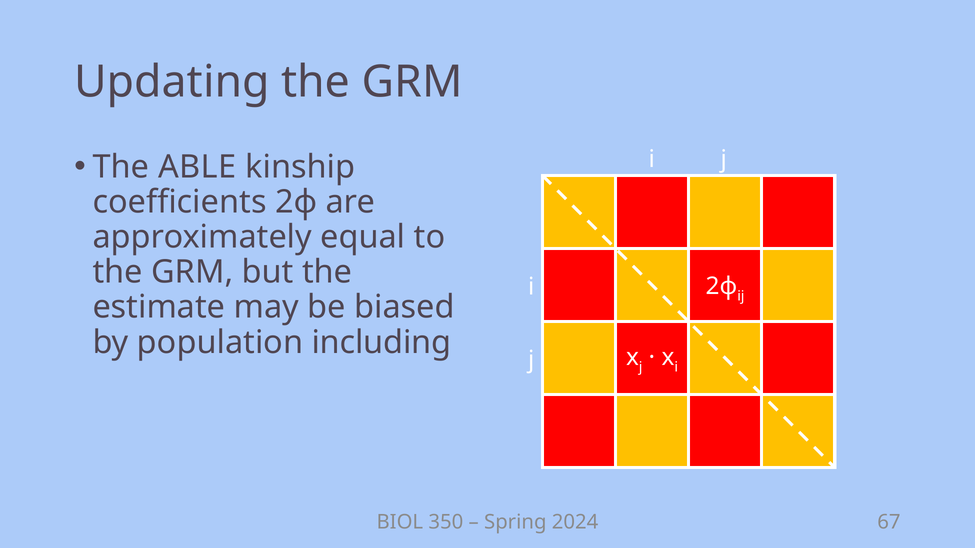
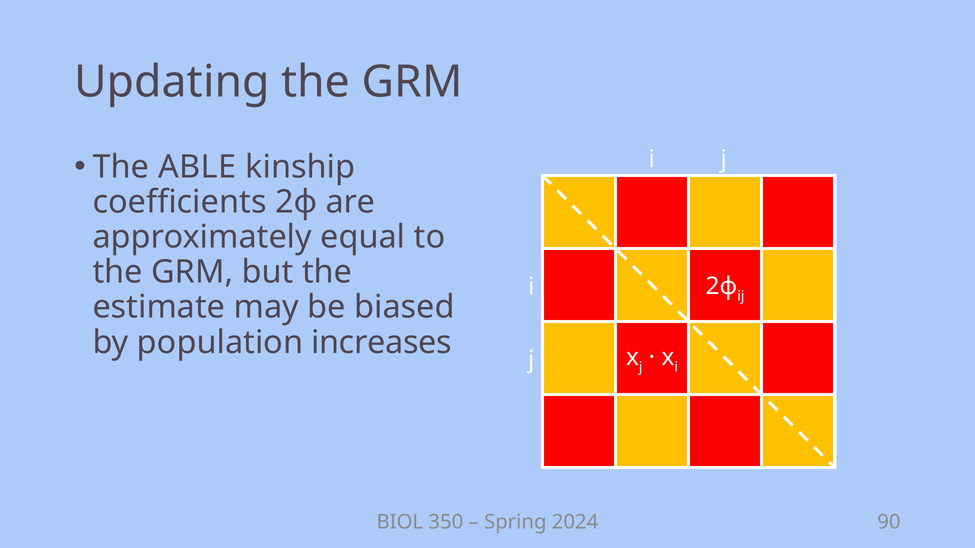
including: including -> increases
67: 67 -> 90
